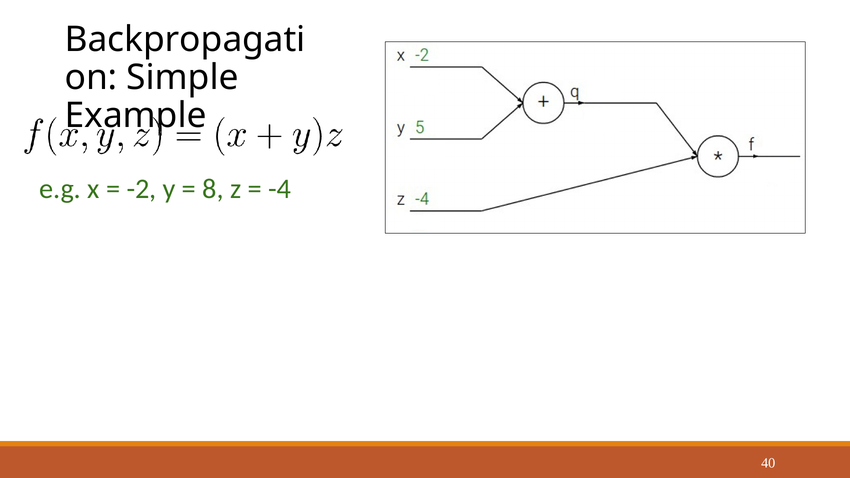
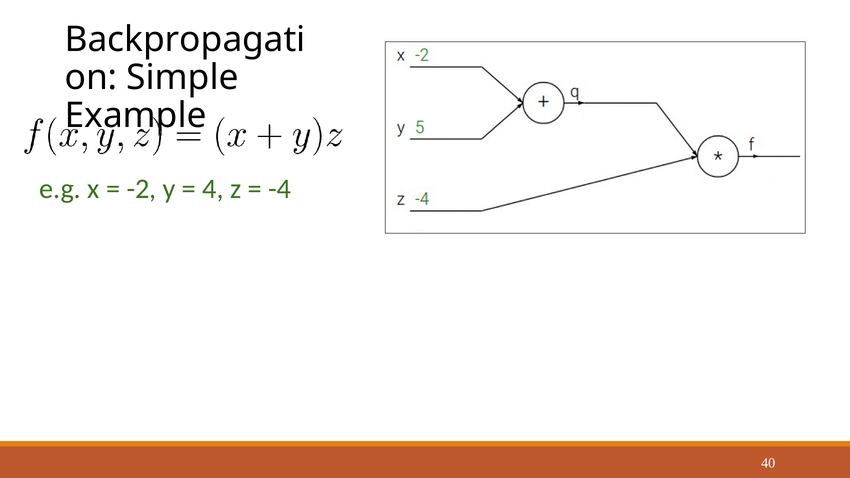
8: 8 -> 4
